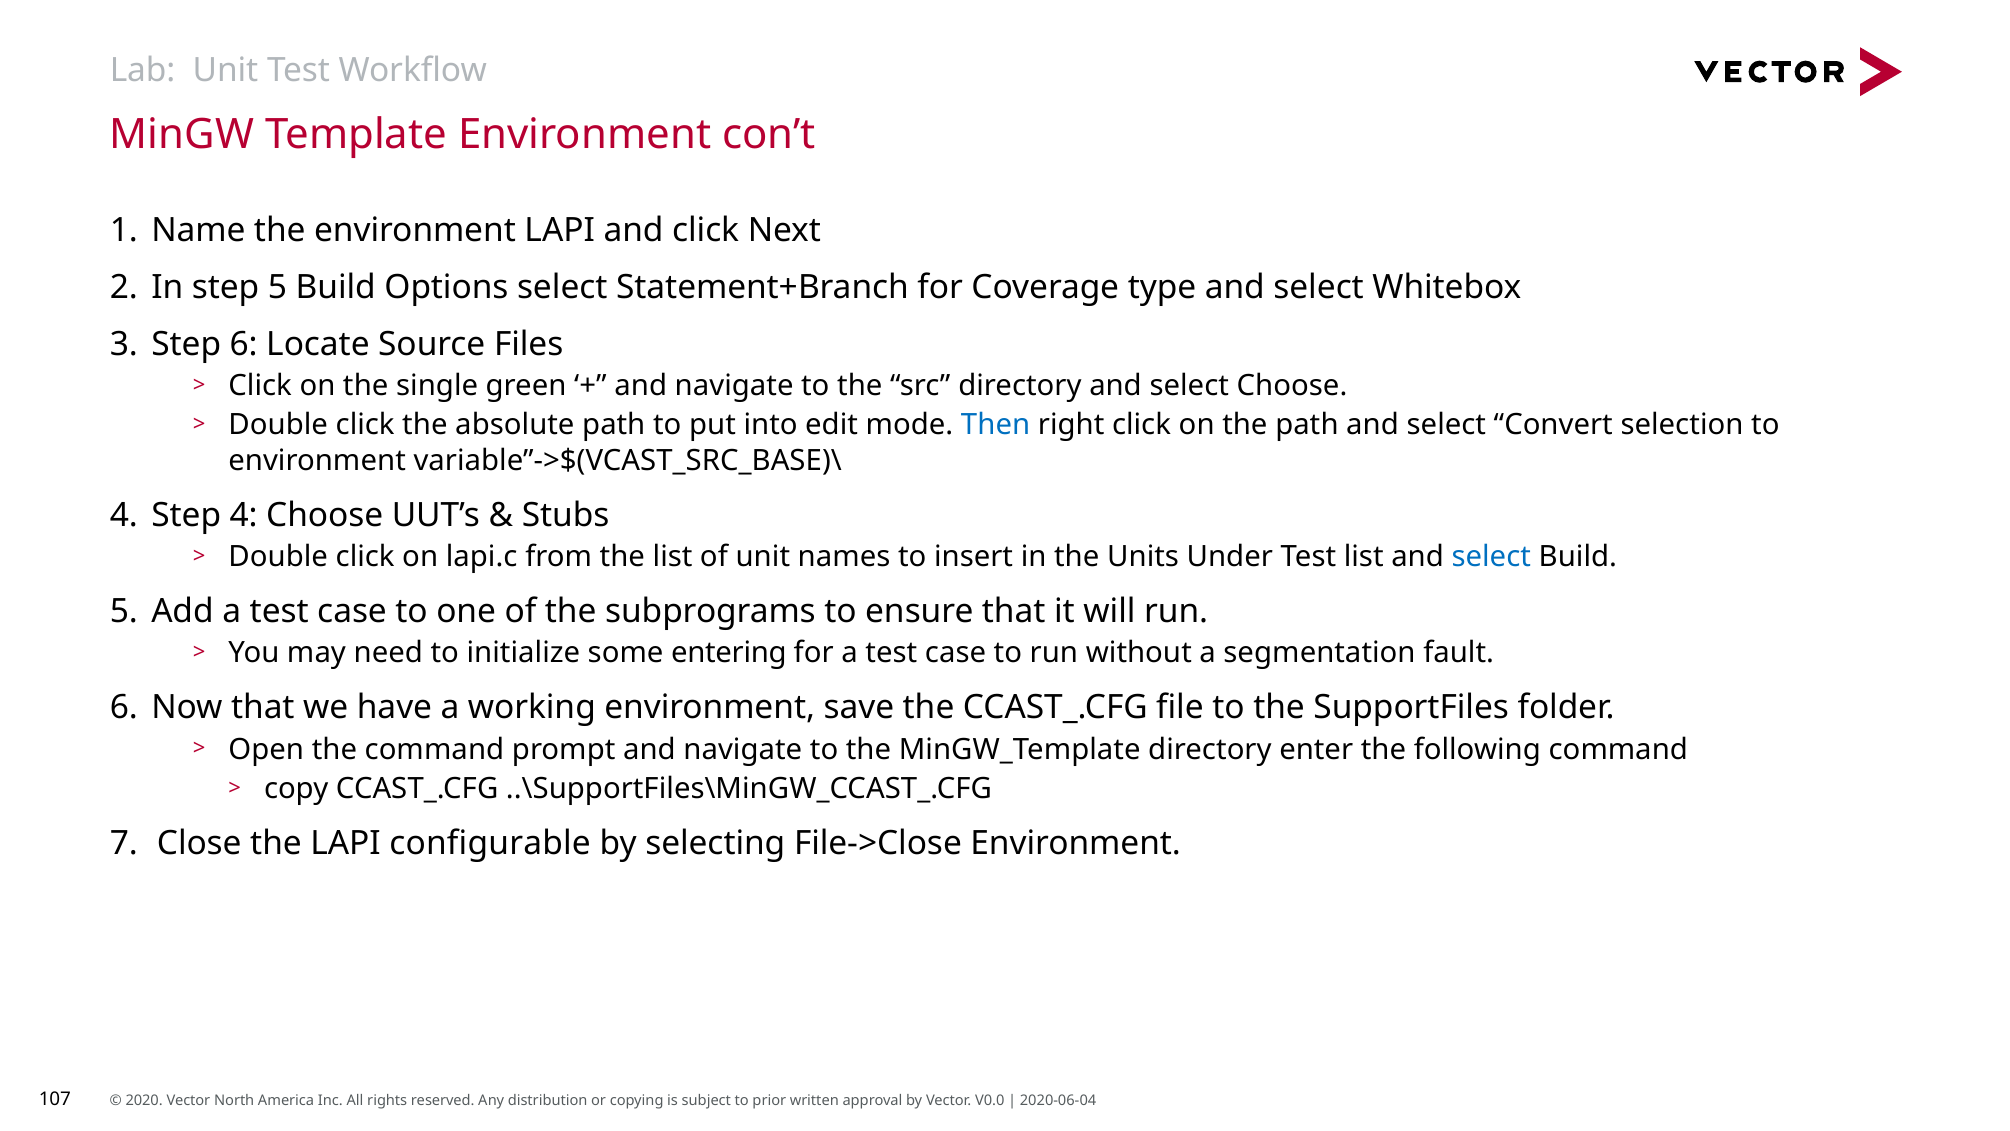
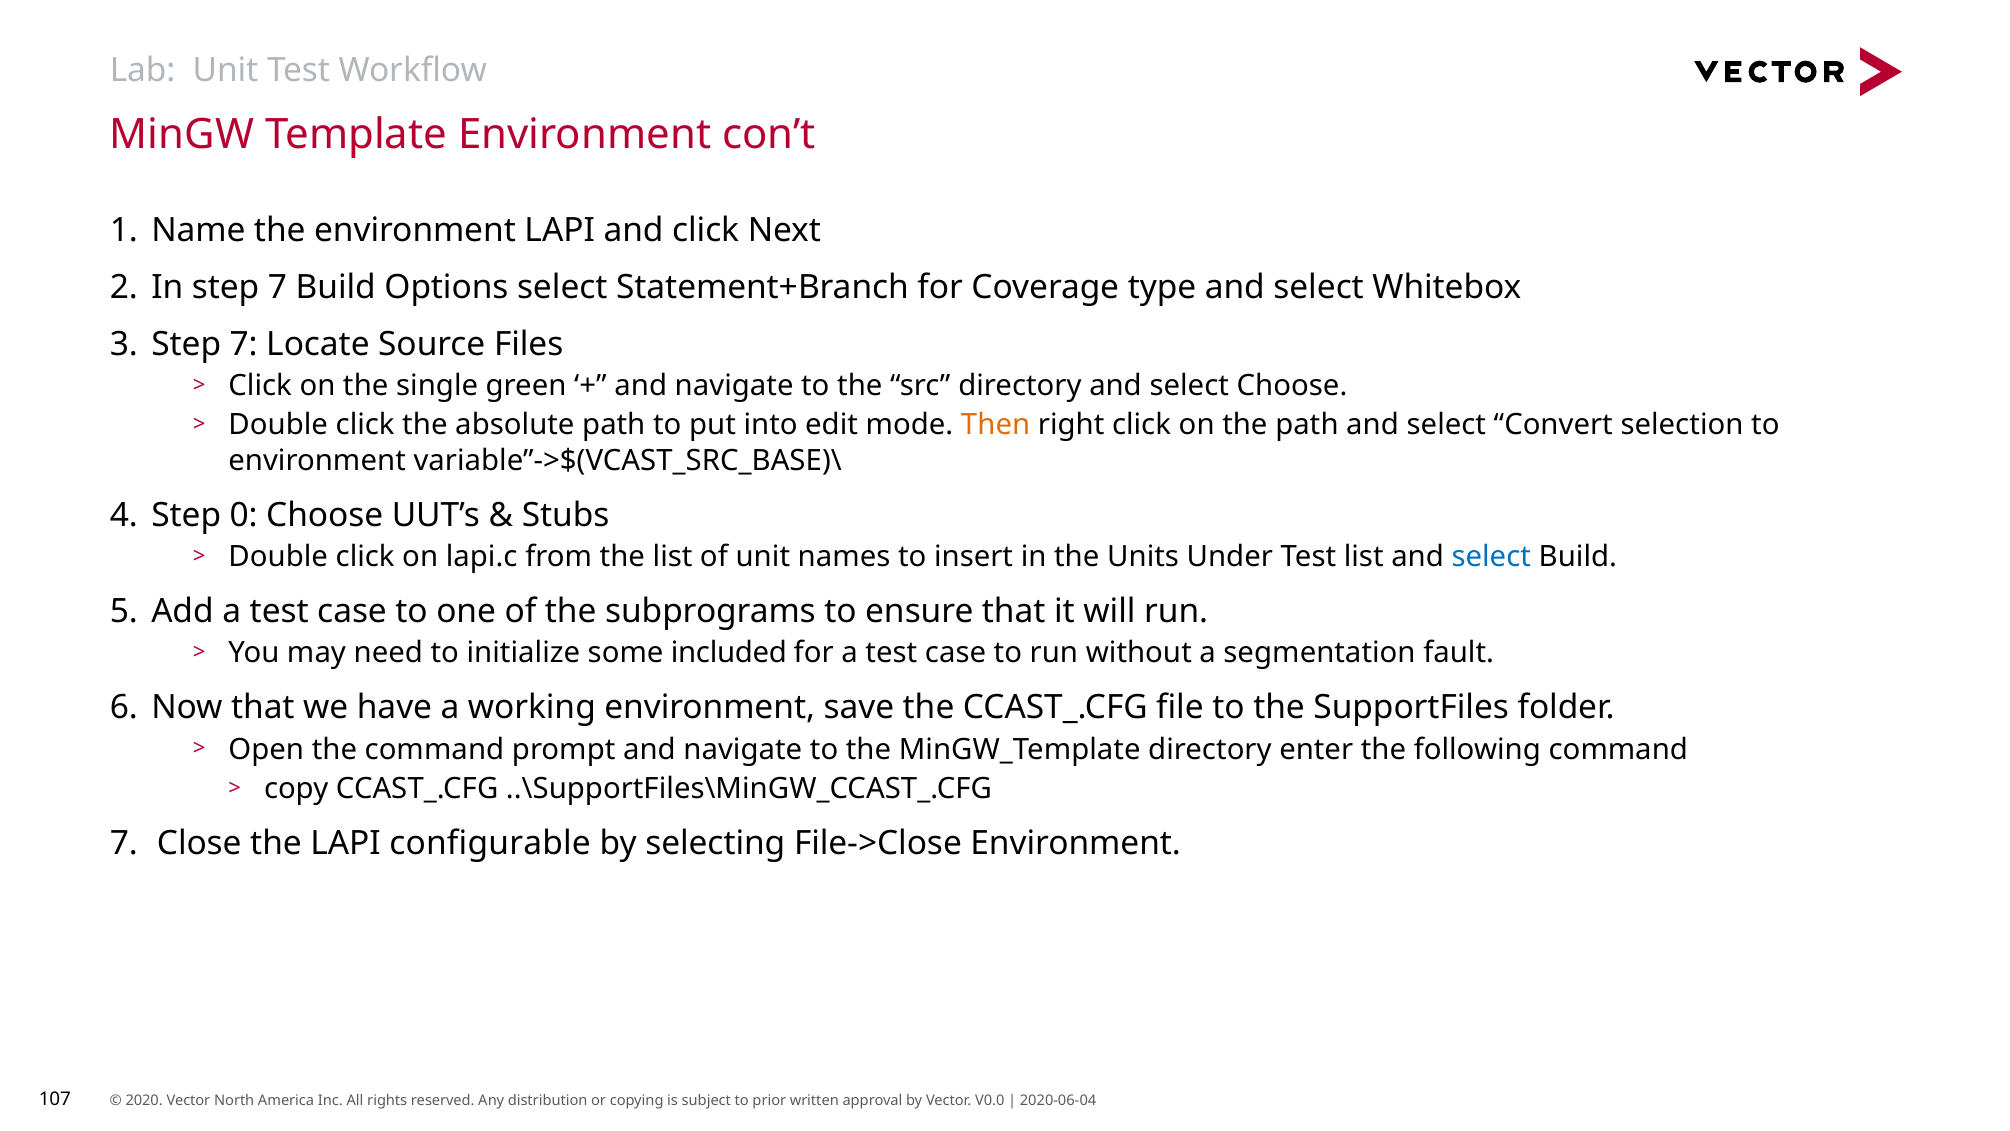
In step 5: 5 -> 7
6 at (244, 344): 6 -> 7
Then colour: blue -> orange
Step 4: 4 -> 0
entering: entering -> included
